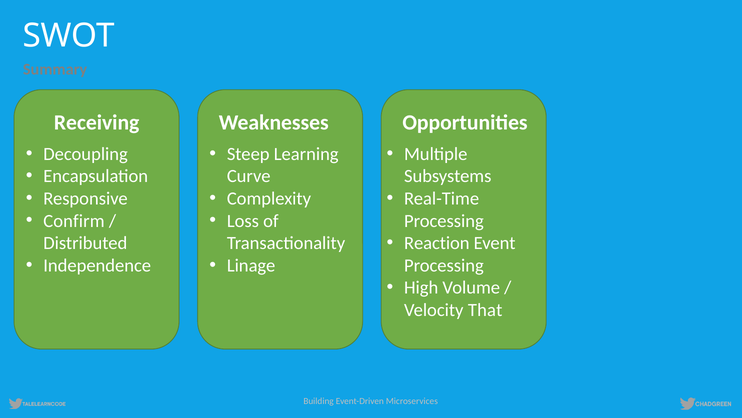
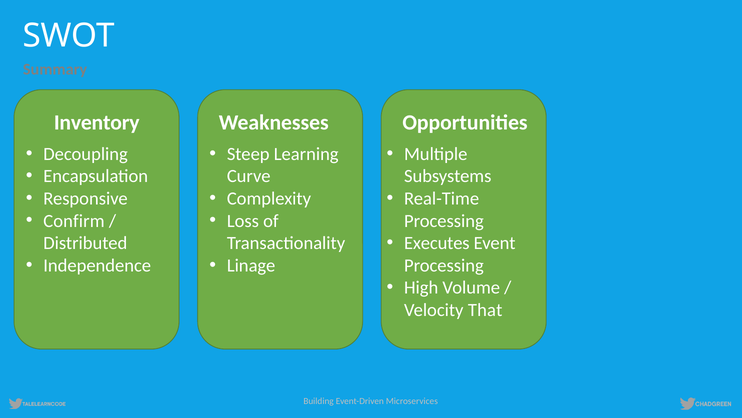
Receiving: Receiving -> Inventory
Reaction: Reaction -> Executes
